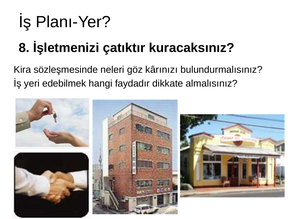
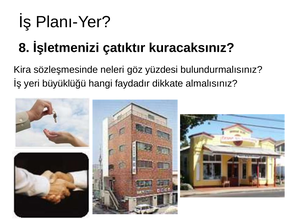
kârınızı: kârınızı -> yüzdesi
edebilmek: edebilmek -> büyüklüğü
